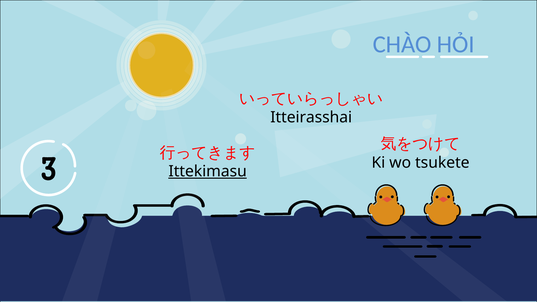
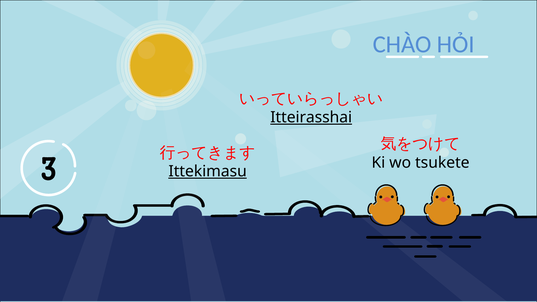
Itteirasshai underline: none -> present
